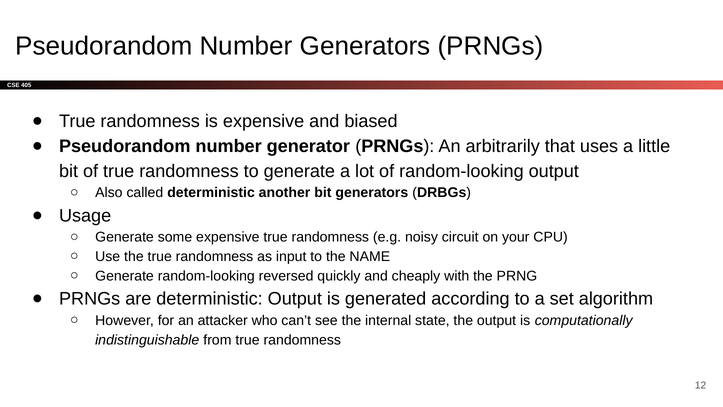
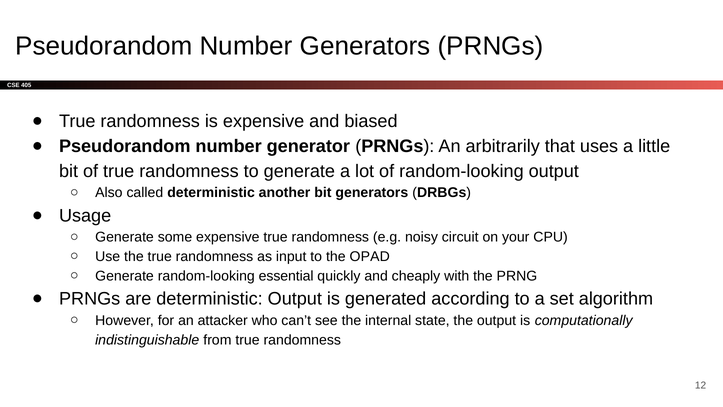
NAME: NAME -> OPAD
reversed: reversed -> essential
